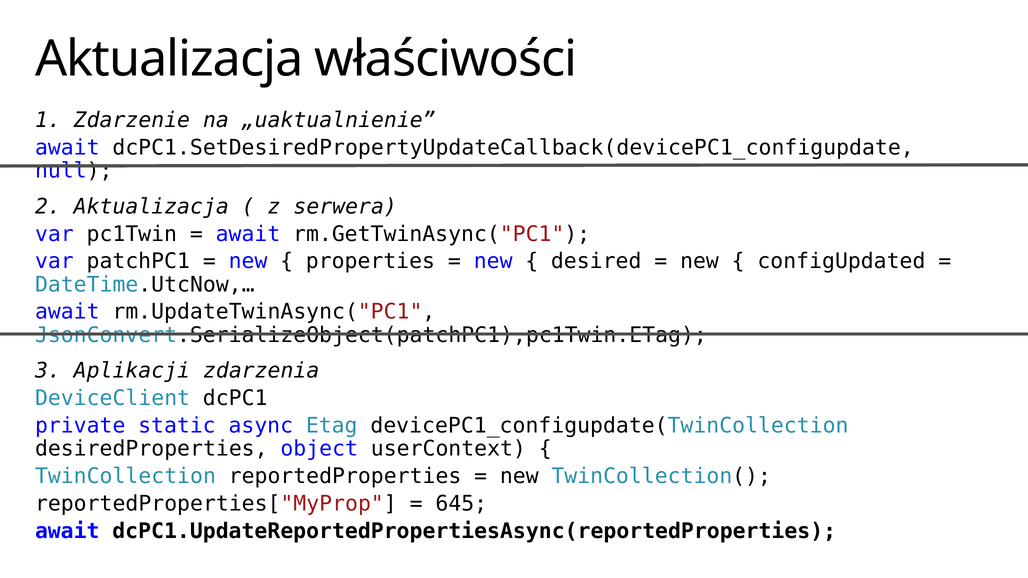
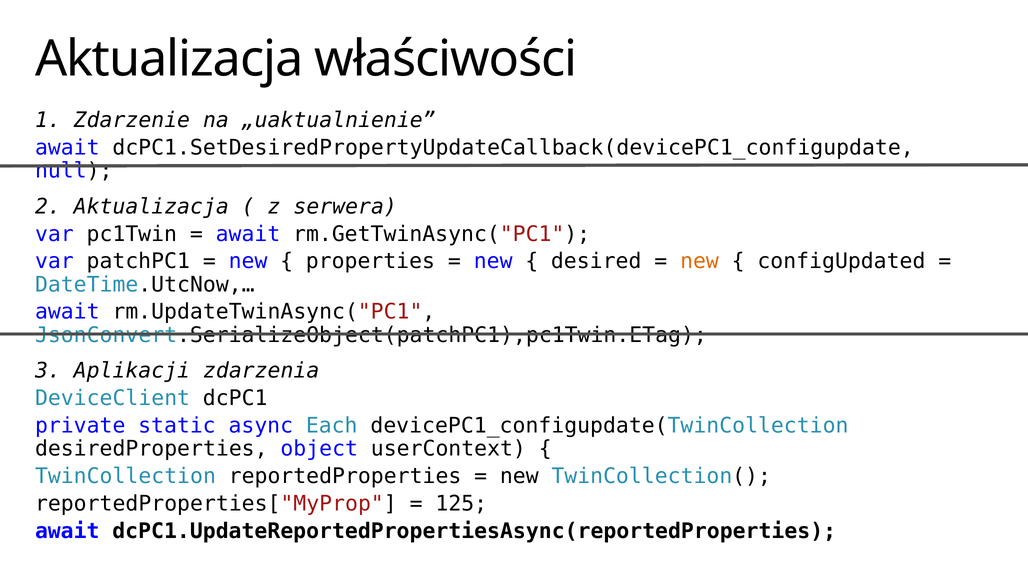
new at (700, 261) colour: black -> orange
Etag: Etag -> Each
645: 645 -> 125
